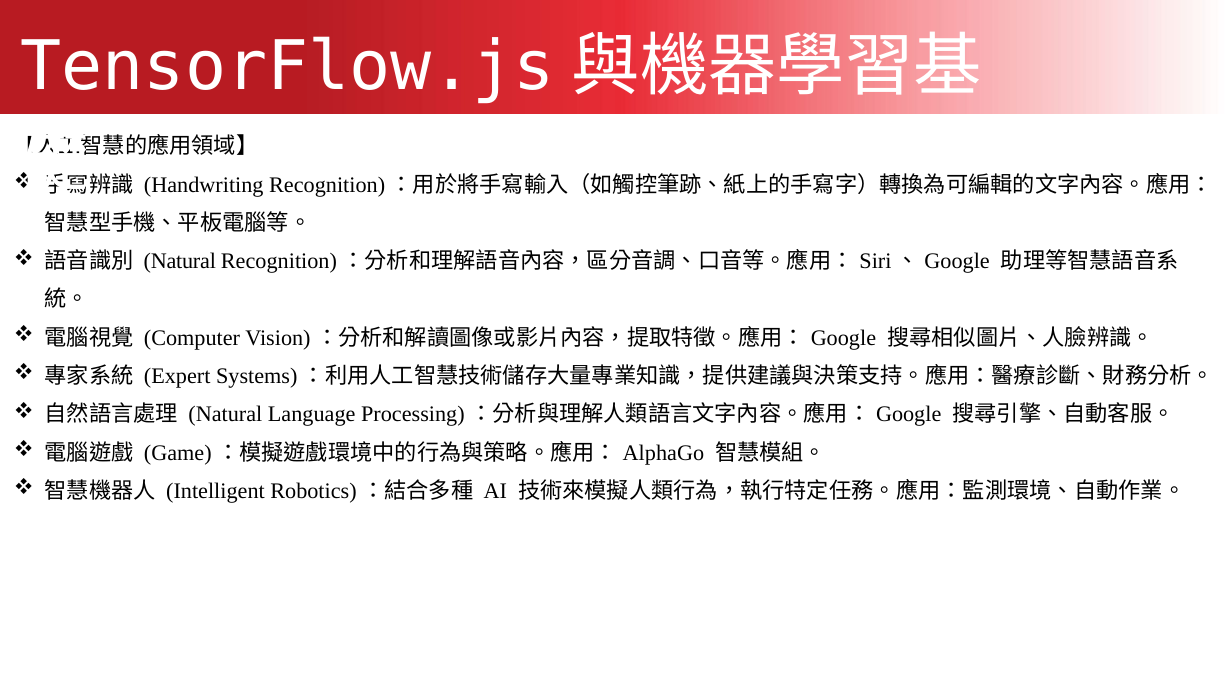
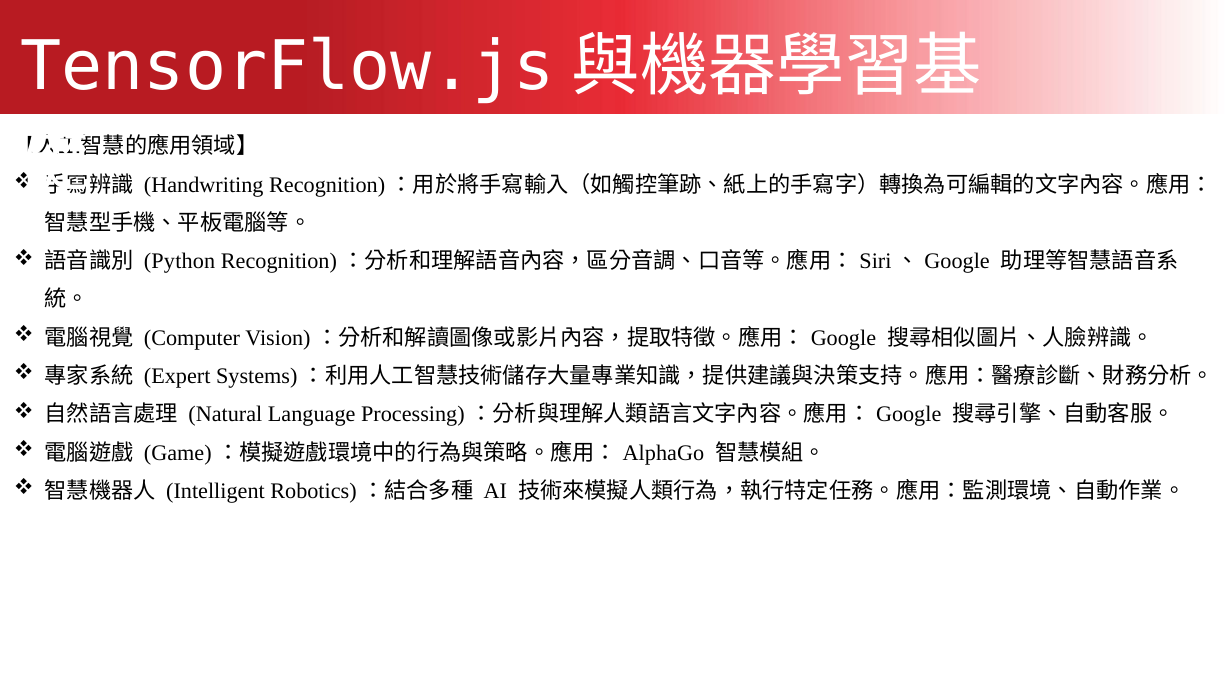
Natural at (180, 261): Natural -> Python
